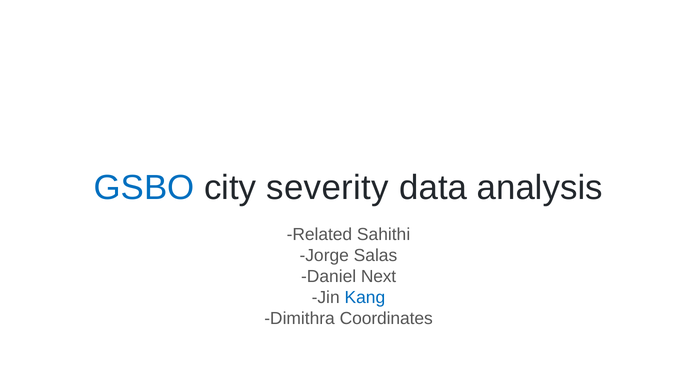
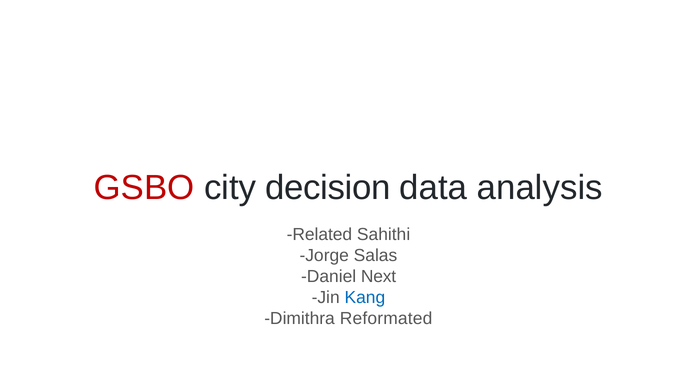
GSBO colour: blue -> red
severity: severity -> decision
Coordinates: Coordinates -> Reformated
